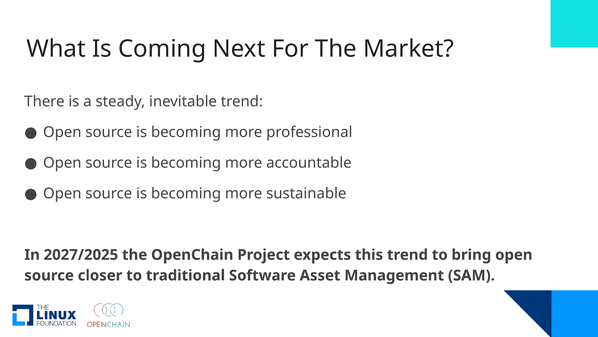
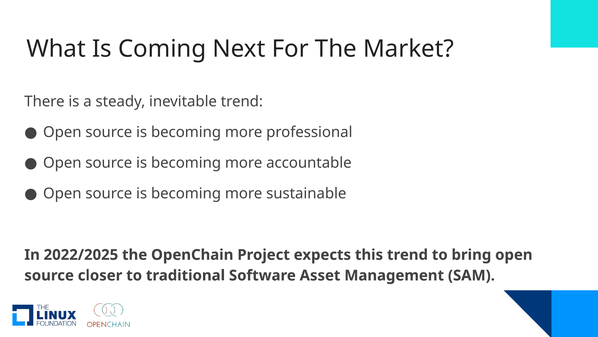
2027/2025: 2027/2025 -> 2022/2025
